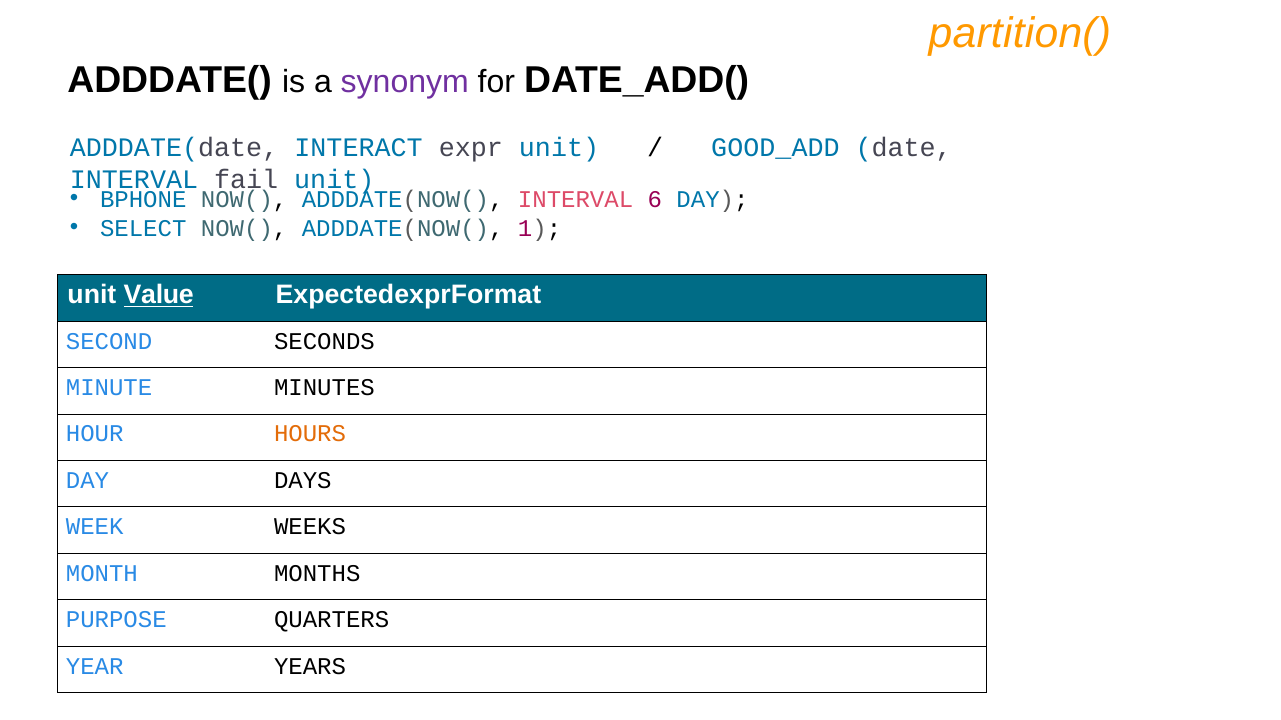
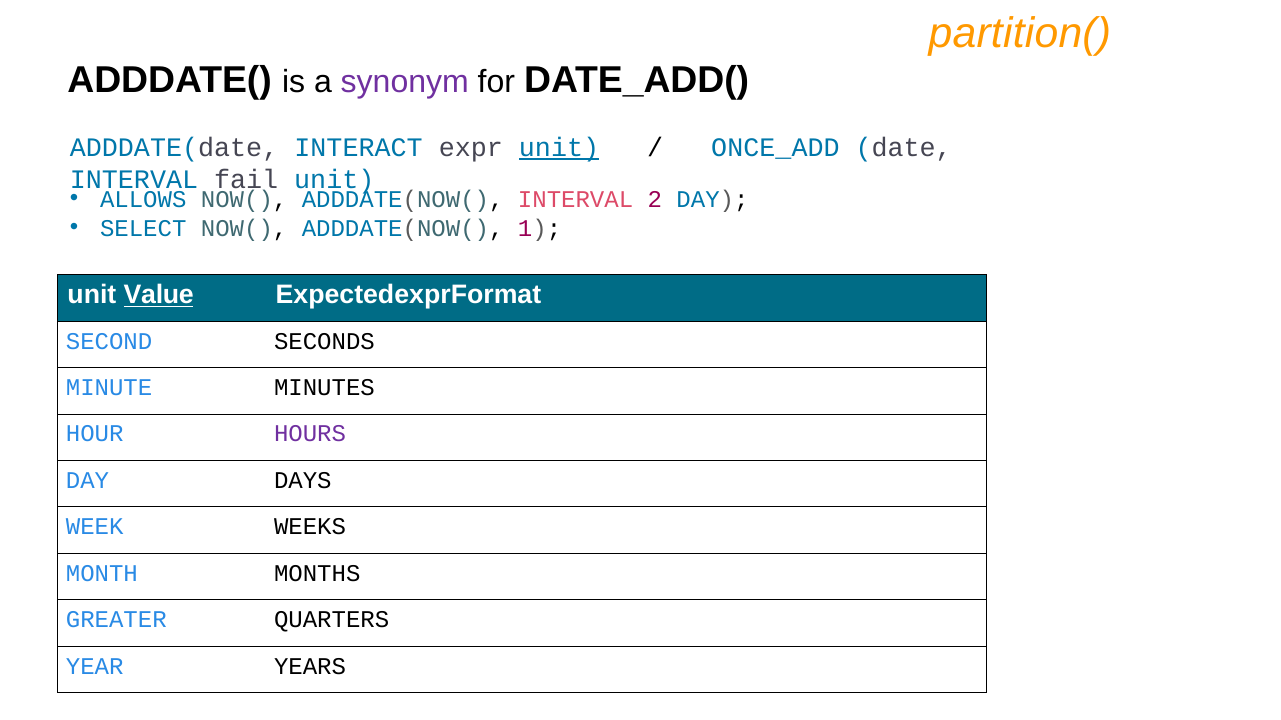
unit at (559, 147) underline: none -> present
GOOD_ADD: GOOD_ADD -> ONCE_ADD
BPHONE: BPHONE -> ALLOWS
6: 6 -> 2
HOURS colour: orange -> purple
PURPOSE: PURPOSE -> GREATER
